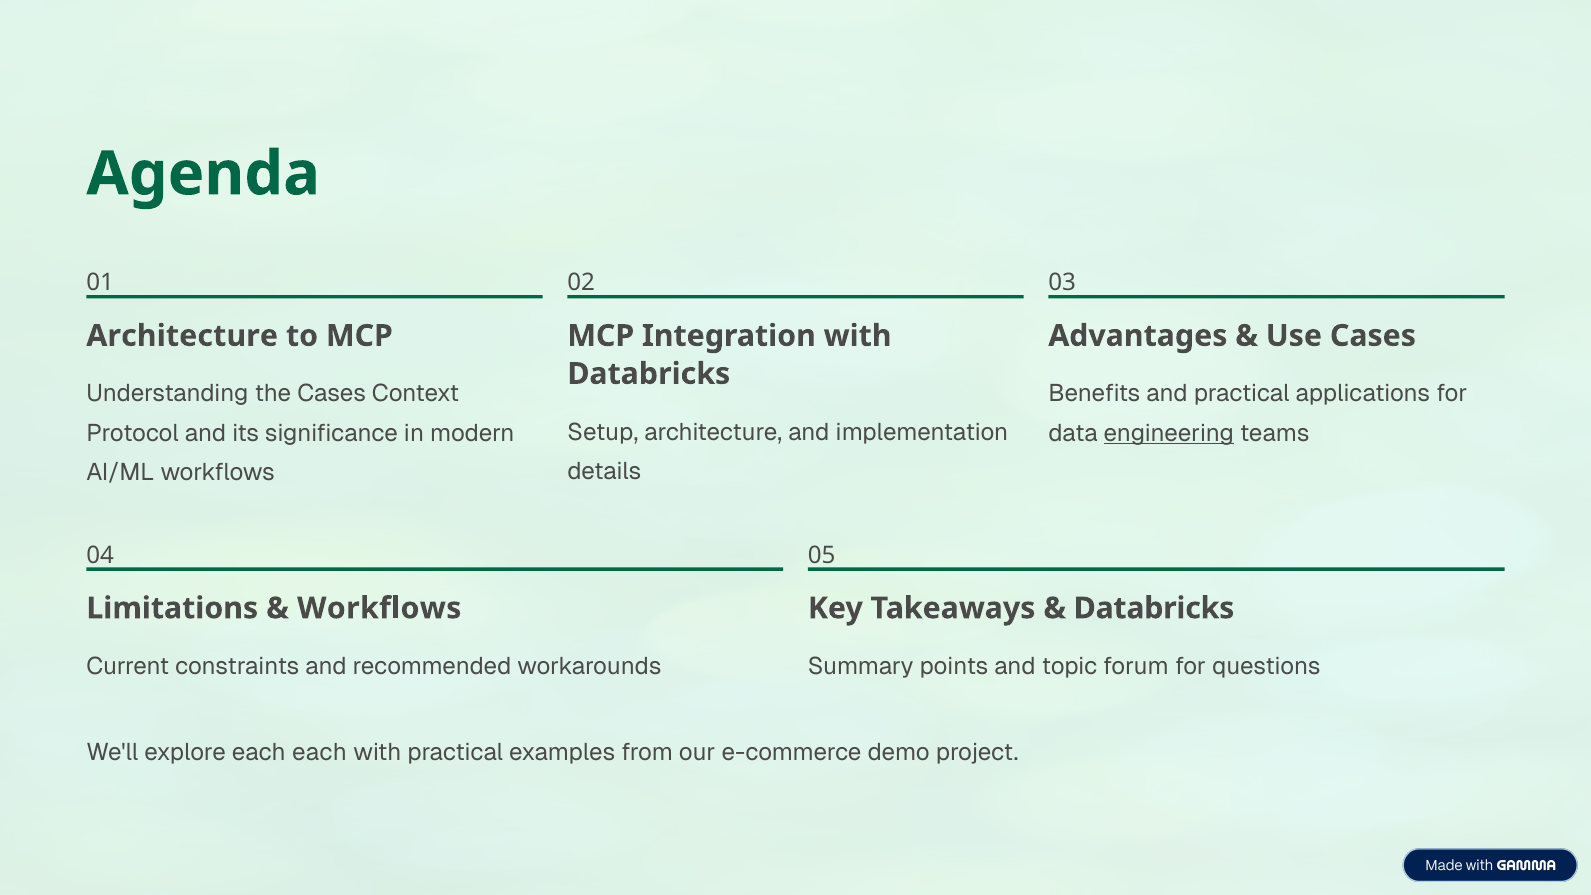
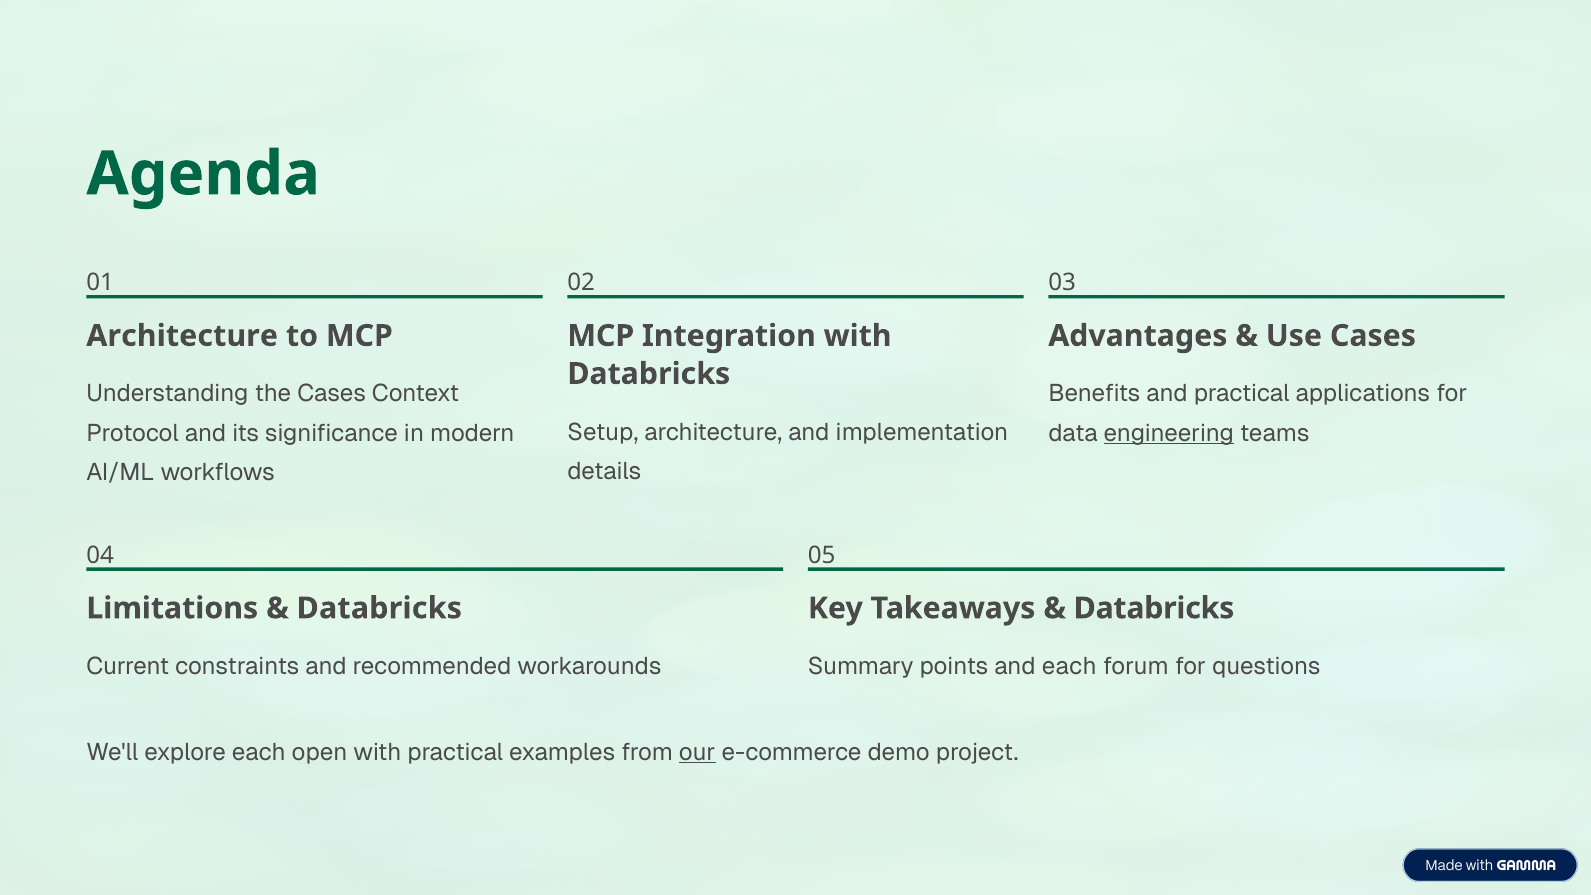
Workflows at (379, 608): Workflows -> Databricks
and topic: topic -> each
each each: each -> open
our underline: none -> present
